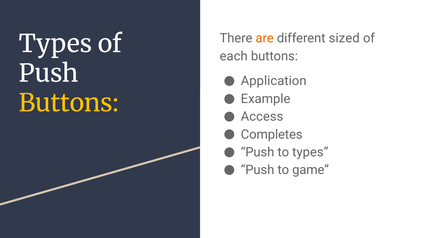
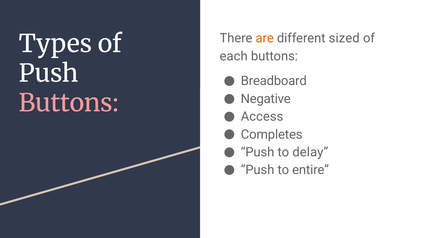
Application: Application -> Breadboard
Example: Example -> Negative
Buttons at (69, 103) colour: yellow -> pink
to types: types -> delay
game: game -> entire
